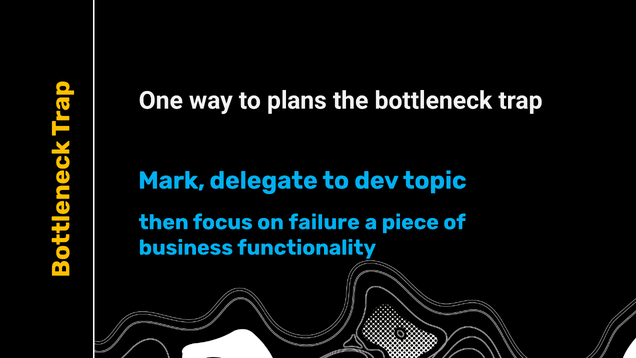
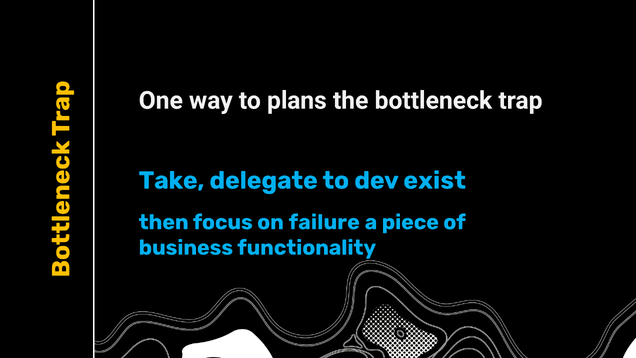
Mark: Mark -> Take
topic: topic -> exist
